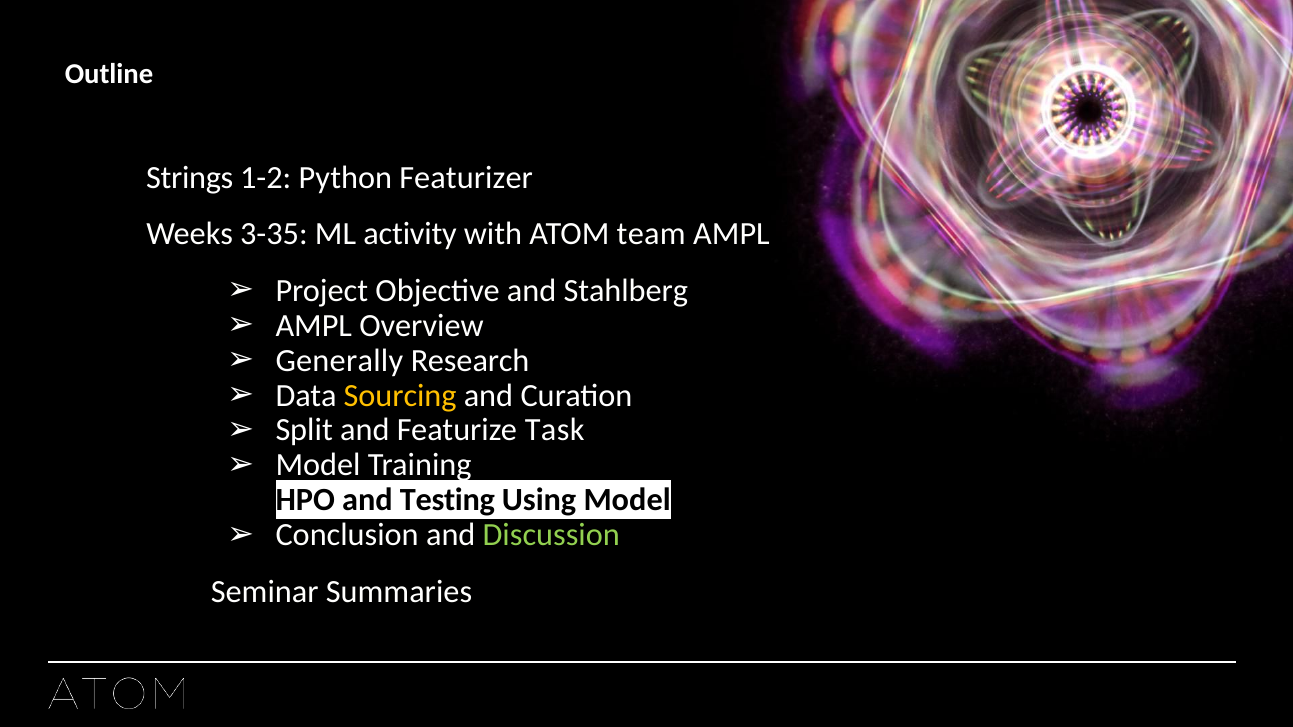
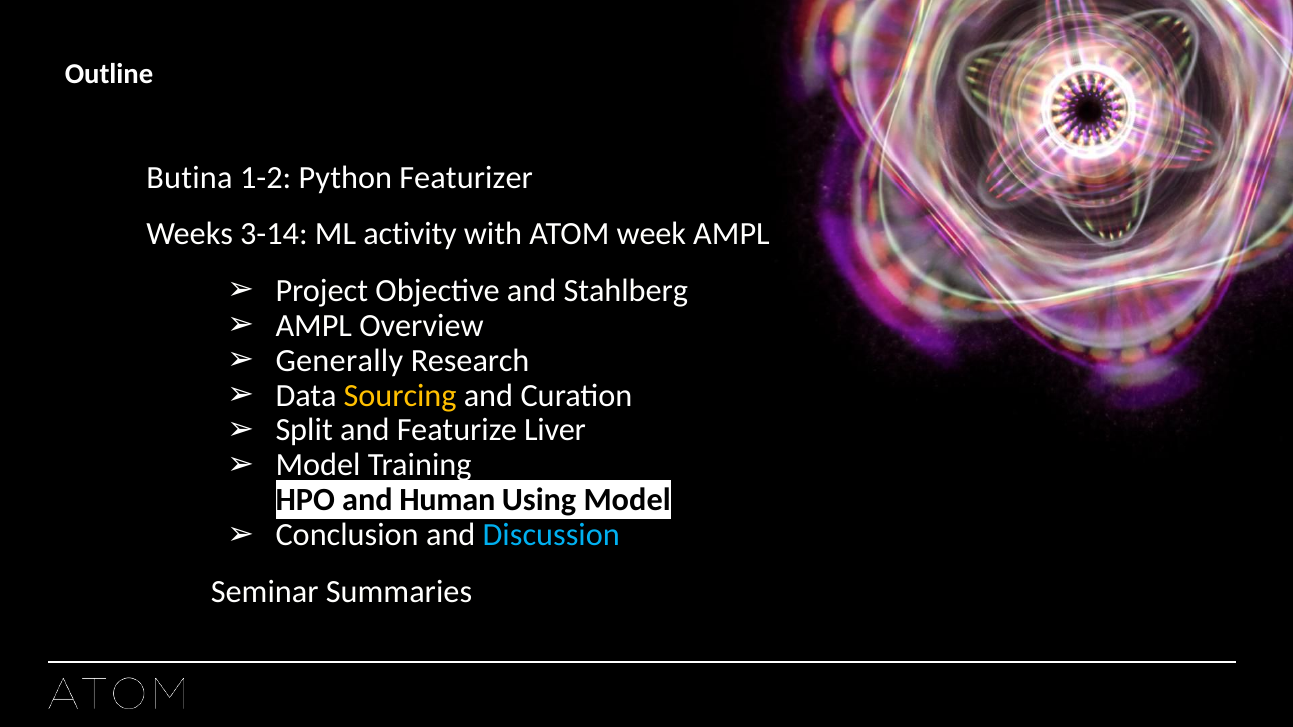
Strings: Strings -> Butina
3-35: 3-35 -> 3-14
team: team -> week
Task: Task -> Liver
Testing: Testing -> Human
Discussion colour: light green -> light blue
